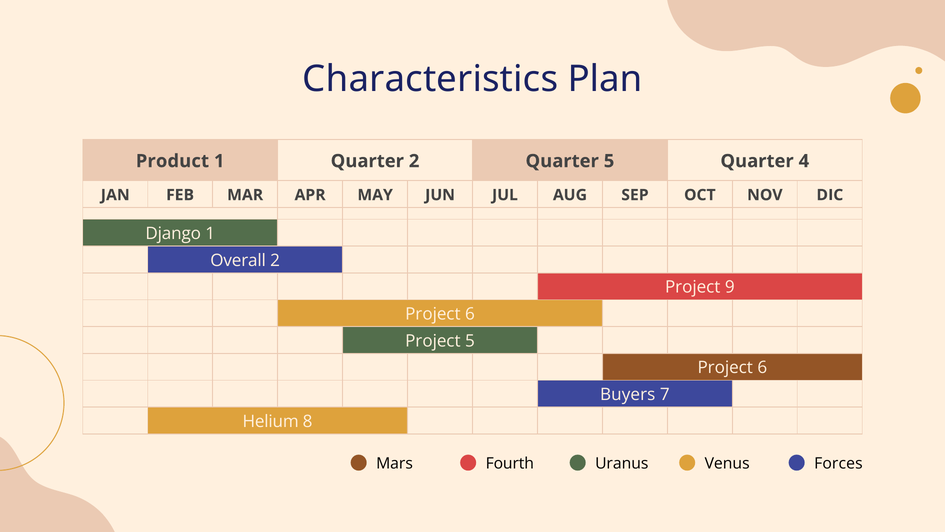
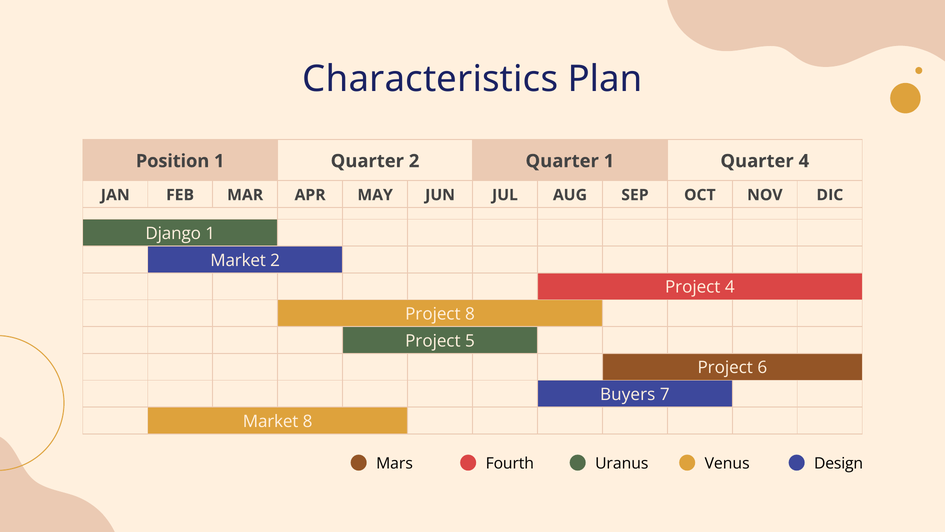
Product: Product -> Position
Quarter 5: 5 -> 1
Overall at (238, 260): Overall -> Market
Project 9: 9 -> 4
6 at (470, 314): 6 -> 8
Helium at (271, 421): Helium -> Market
Forces: Forces -> Design
